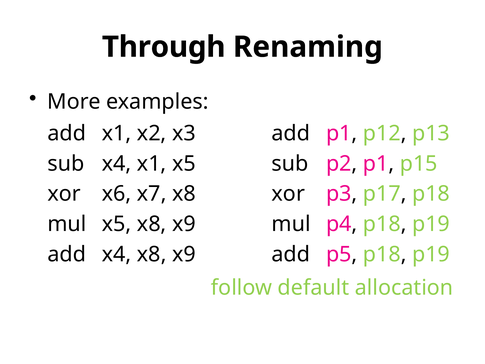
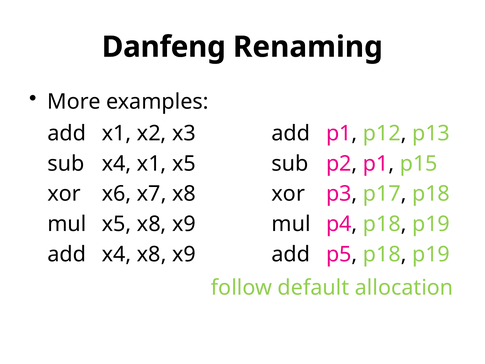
Through: Through -> Danfeng
